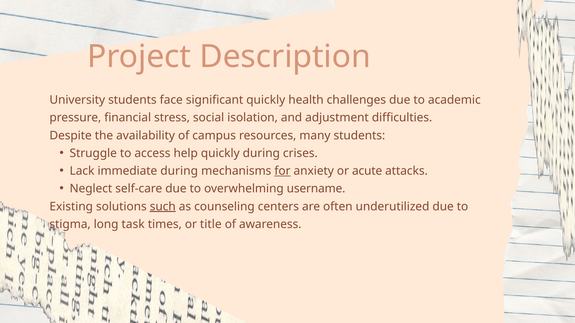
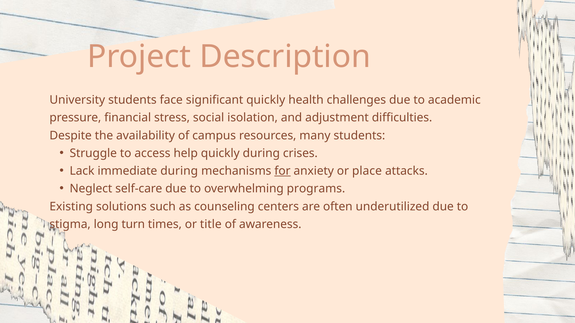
acute: acute -> place
username: username -> programs
such underline: present -> none
task: task -> turn
